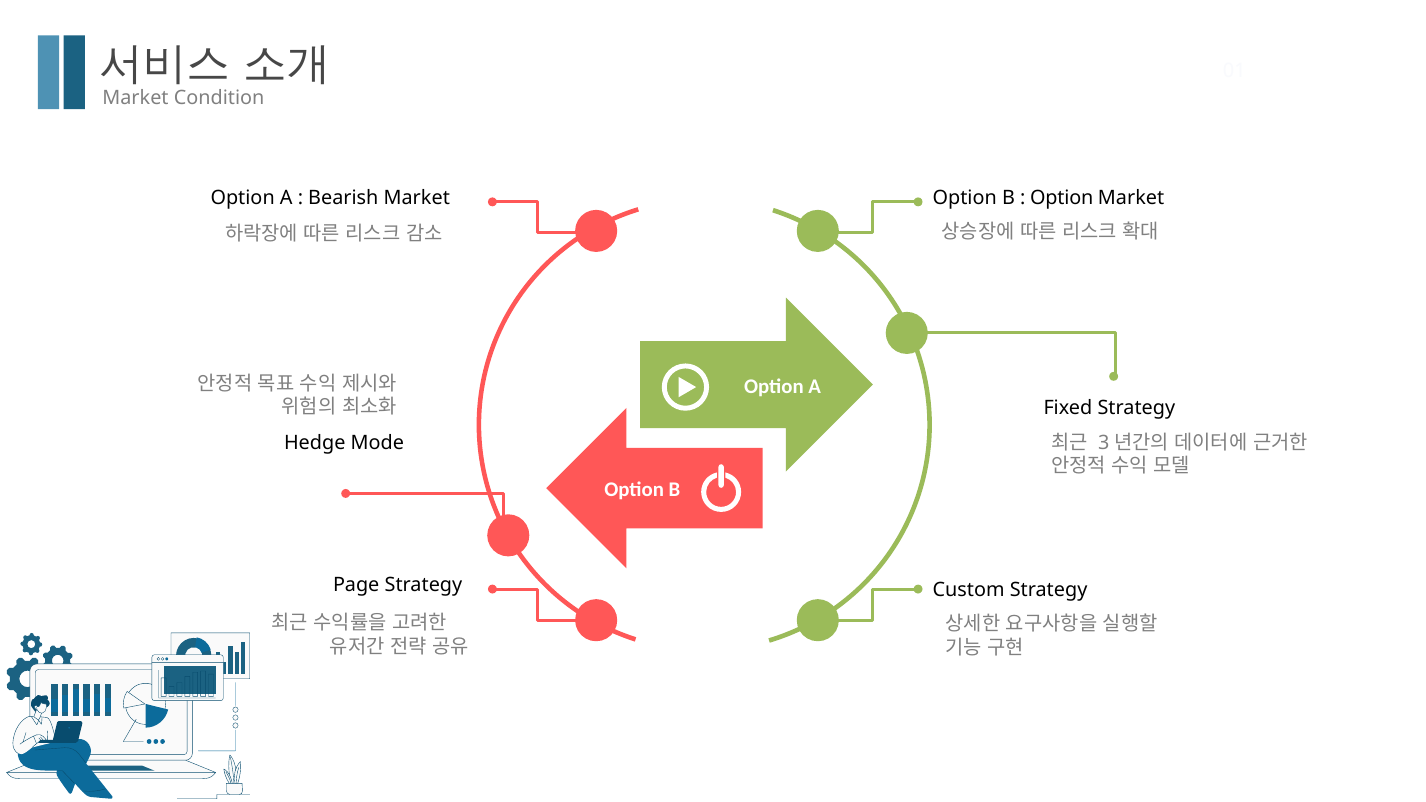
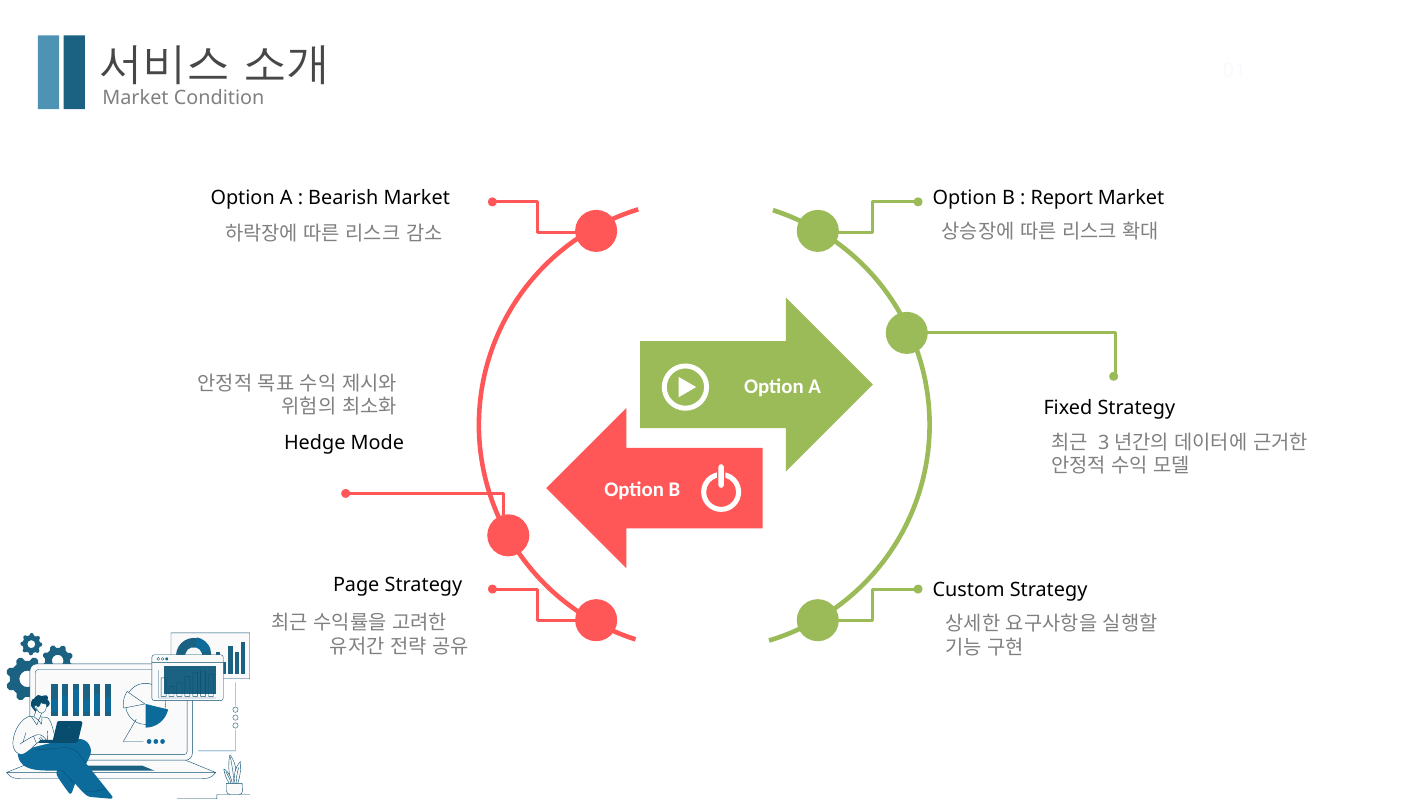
Option at (1062, 198): Option -> Report
